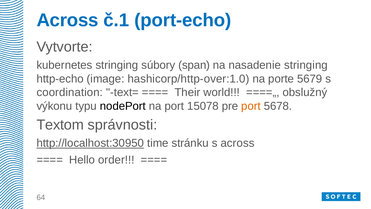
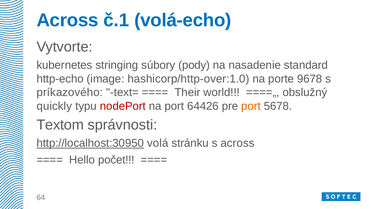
port-echo: port-echo -> volá-echo
span: span -> pody
nasadenie stringing: stringing -> standard
5679: 5679 -> 9678
coordination: coordination -> príkazového
výkonu: výkonu -> quickly
nodePort colour: black -> red
15078: 15078 -> 64426
time: time -> volá
order: order -> počet
